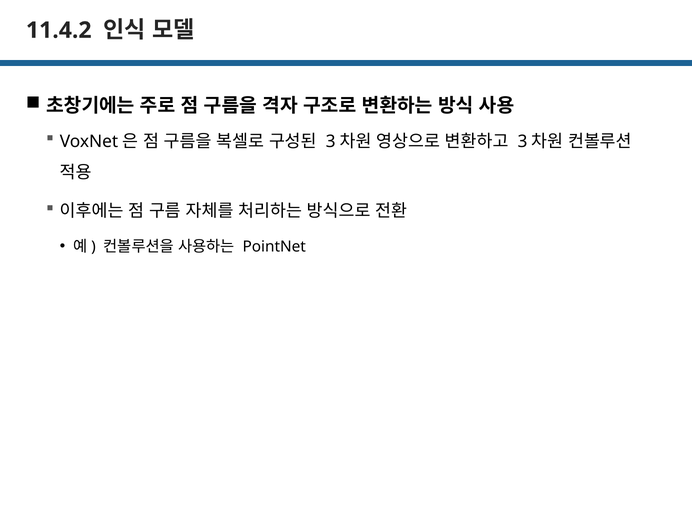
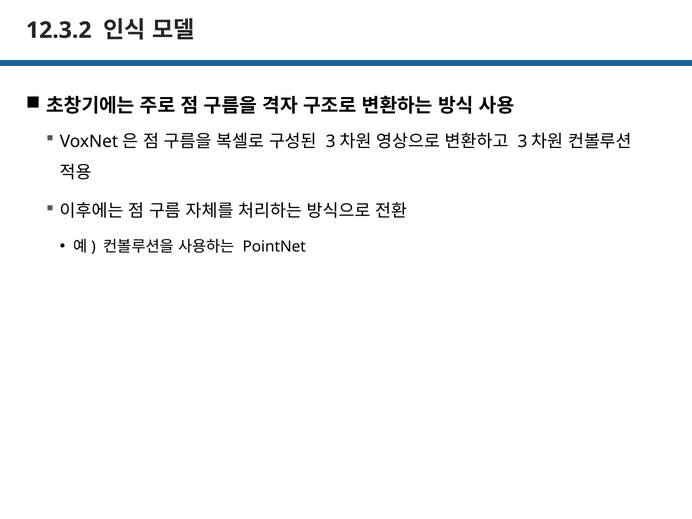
11.4.2: 11.4.2 -> 12.3.2
